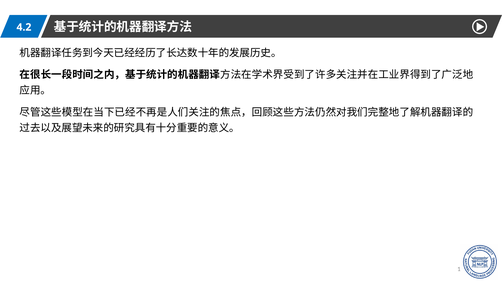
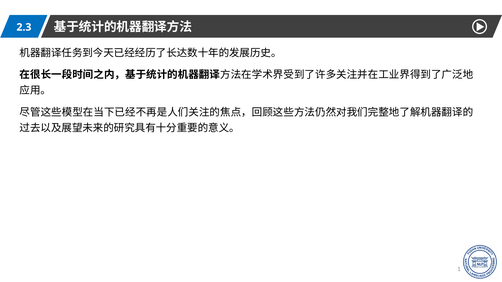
4.2: 4.2 -> 2.3
